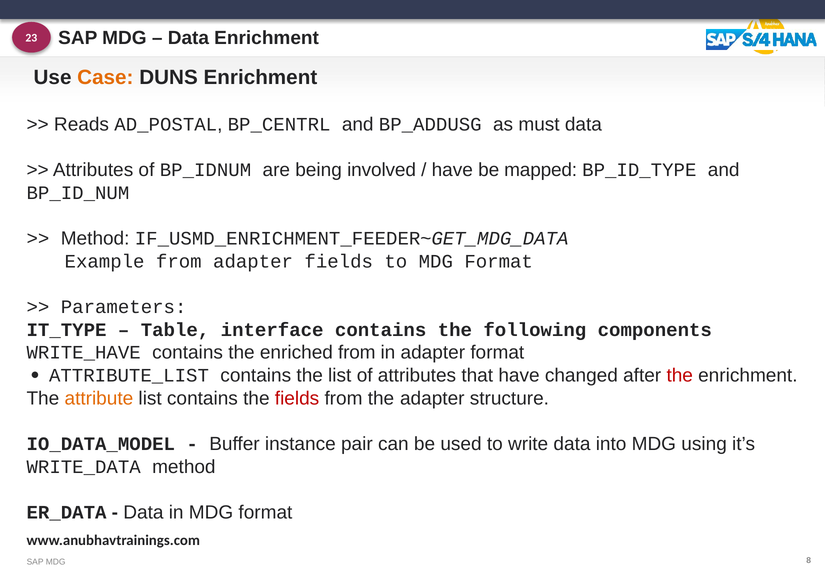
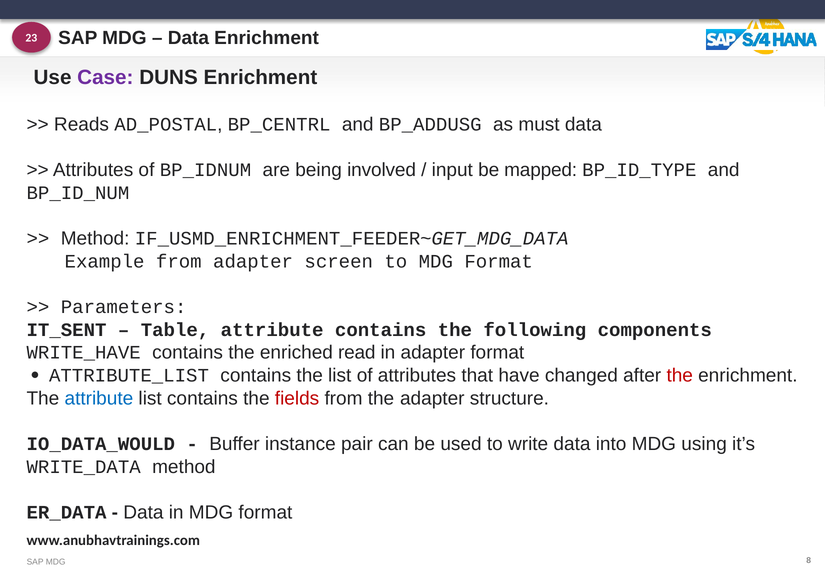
Case colour: orange -> purple
have at (452, 170): have -> input
adapter fields: fields -> screen
IT_TYPE: IT_TYPE -> IT_SENT
Table interface: interface -> attribute
enriched from: from -> read
attribute at (99, 398) colour: orange -> blue
IO_DATA_MODEL: IO_DATA_MODEL -> IO_DATA_WOULD
